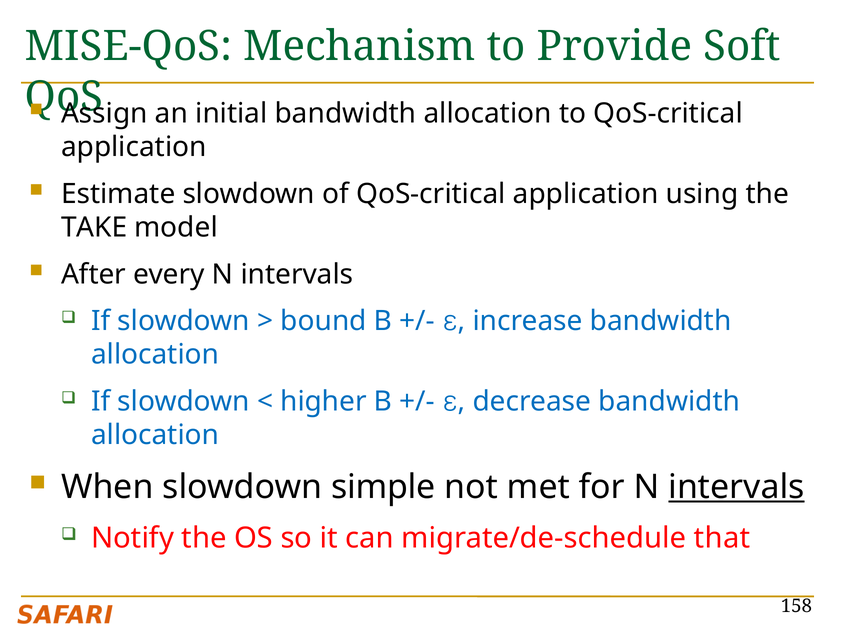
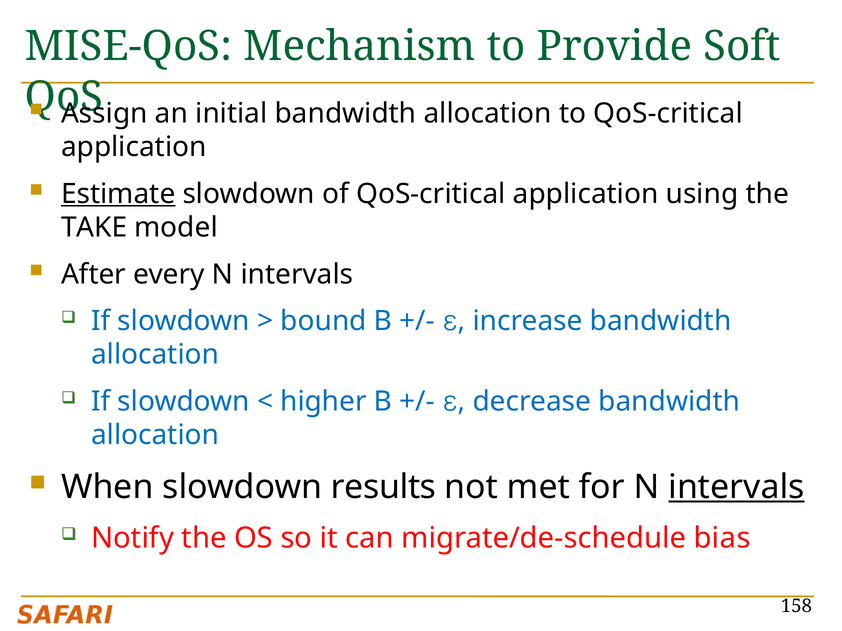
Estimate underline: none -> present
simple: simple -> results
that: that -> bias
